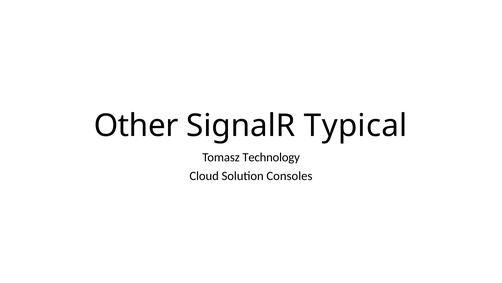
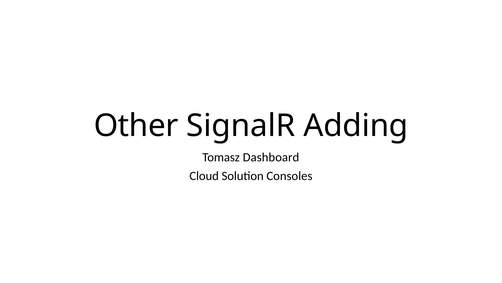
Typical: Typical -> Adding
Technology: Technology -> Dashboard
